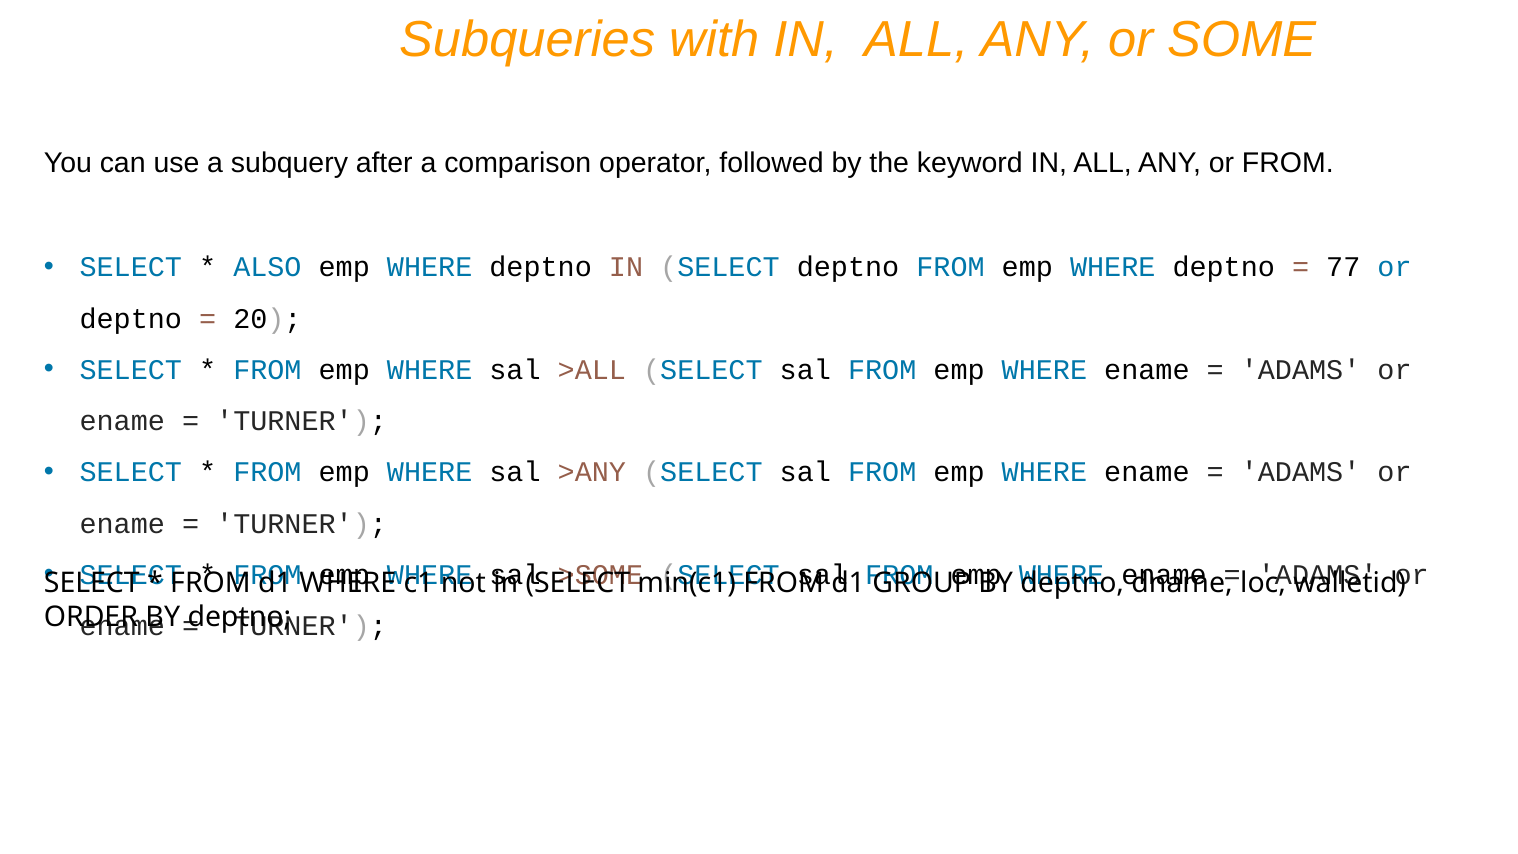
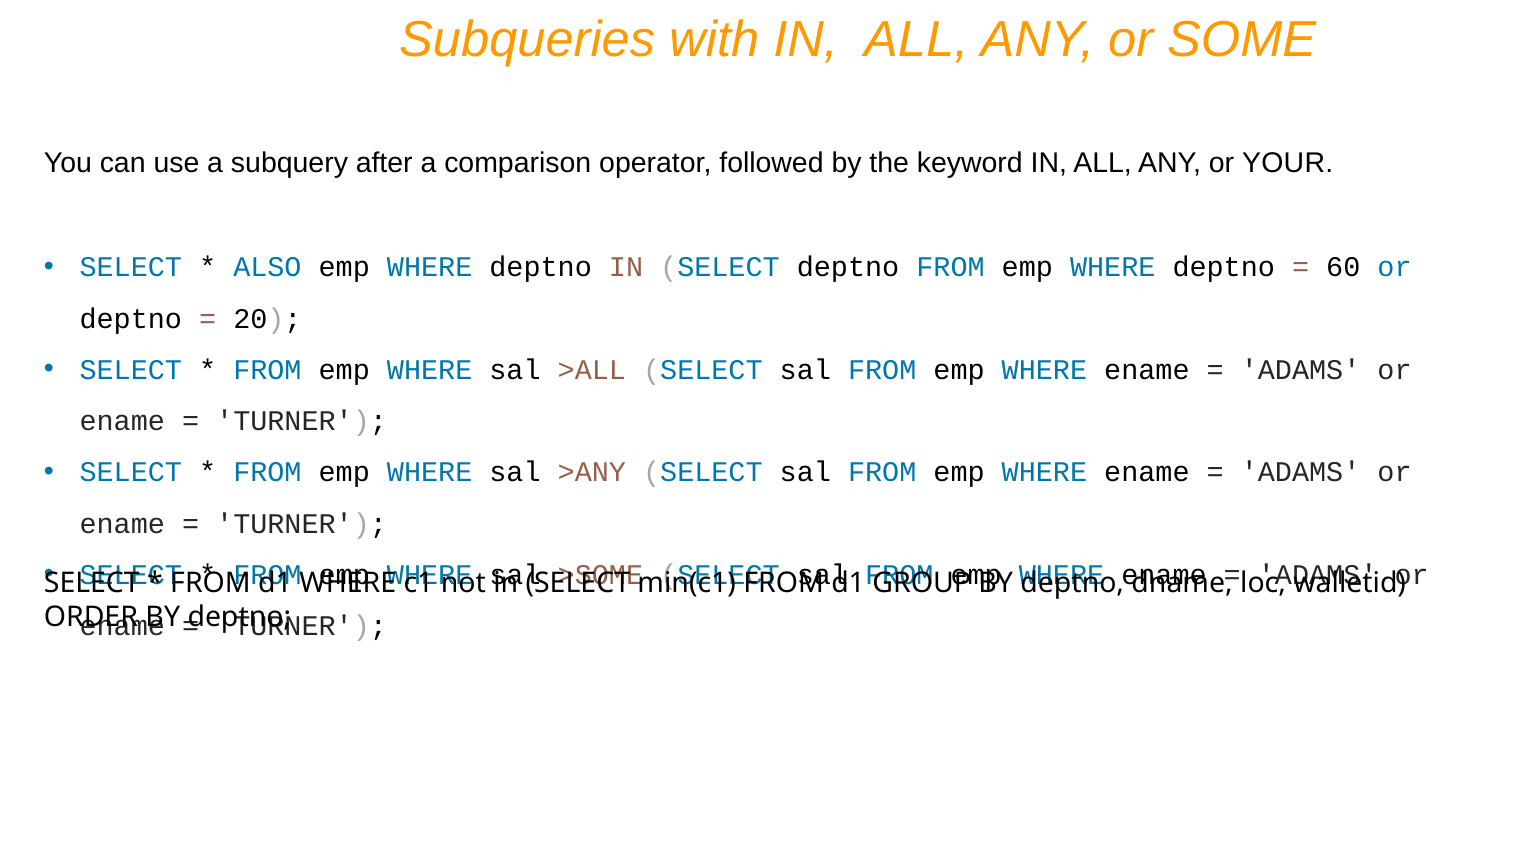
or FROM: FROM -> YOUR
77: 77 -> 60
